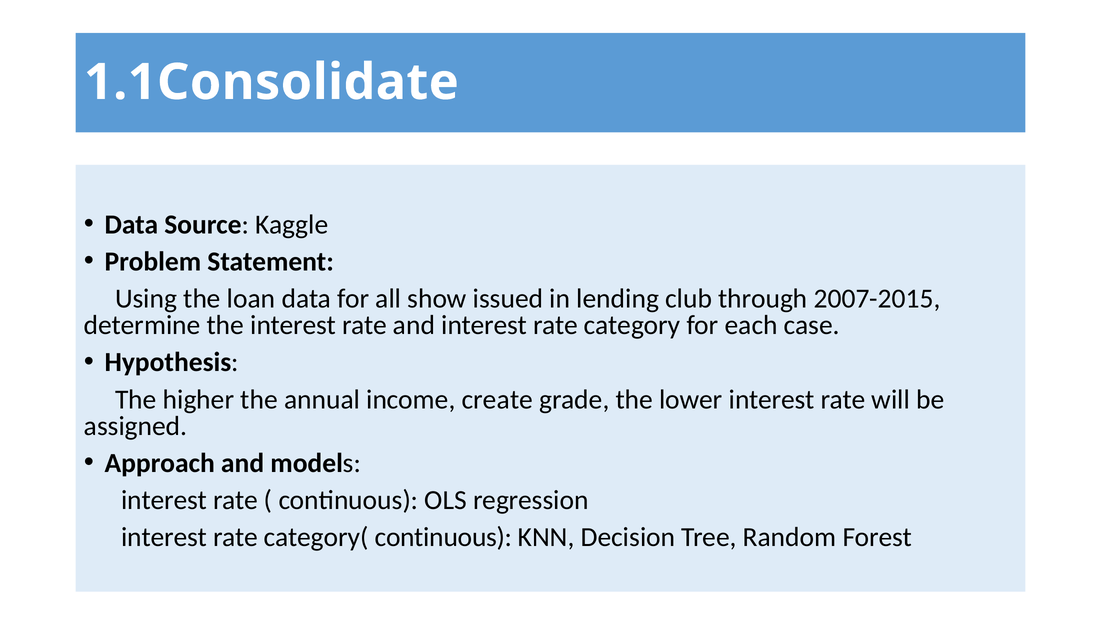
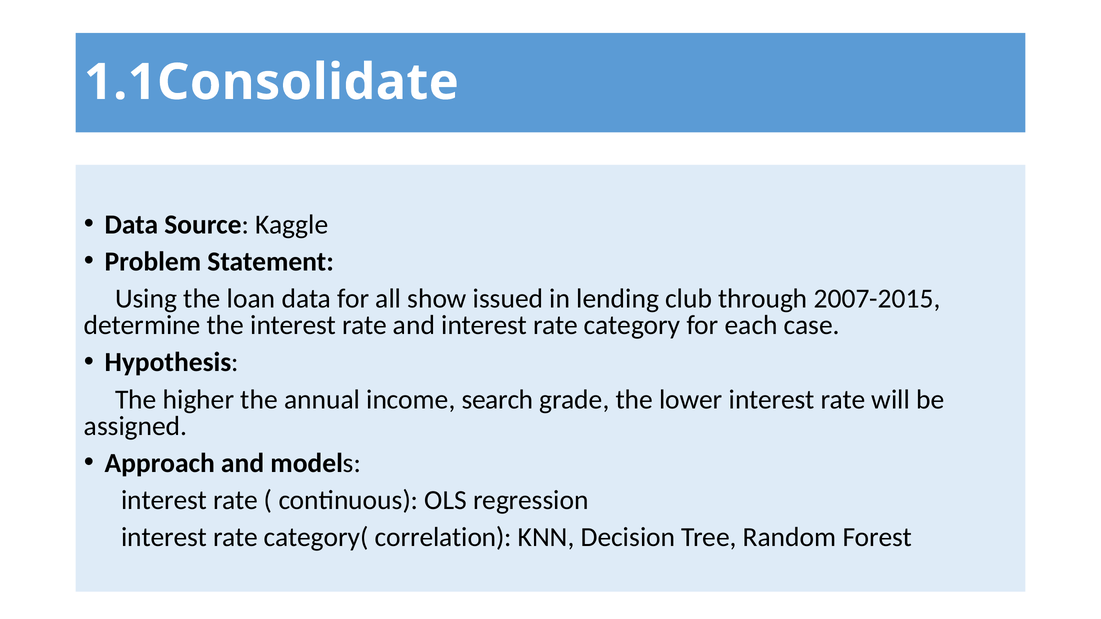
create: create -> search
category( continuous: continuous -> correlation
